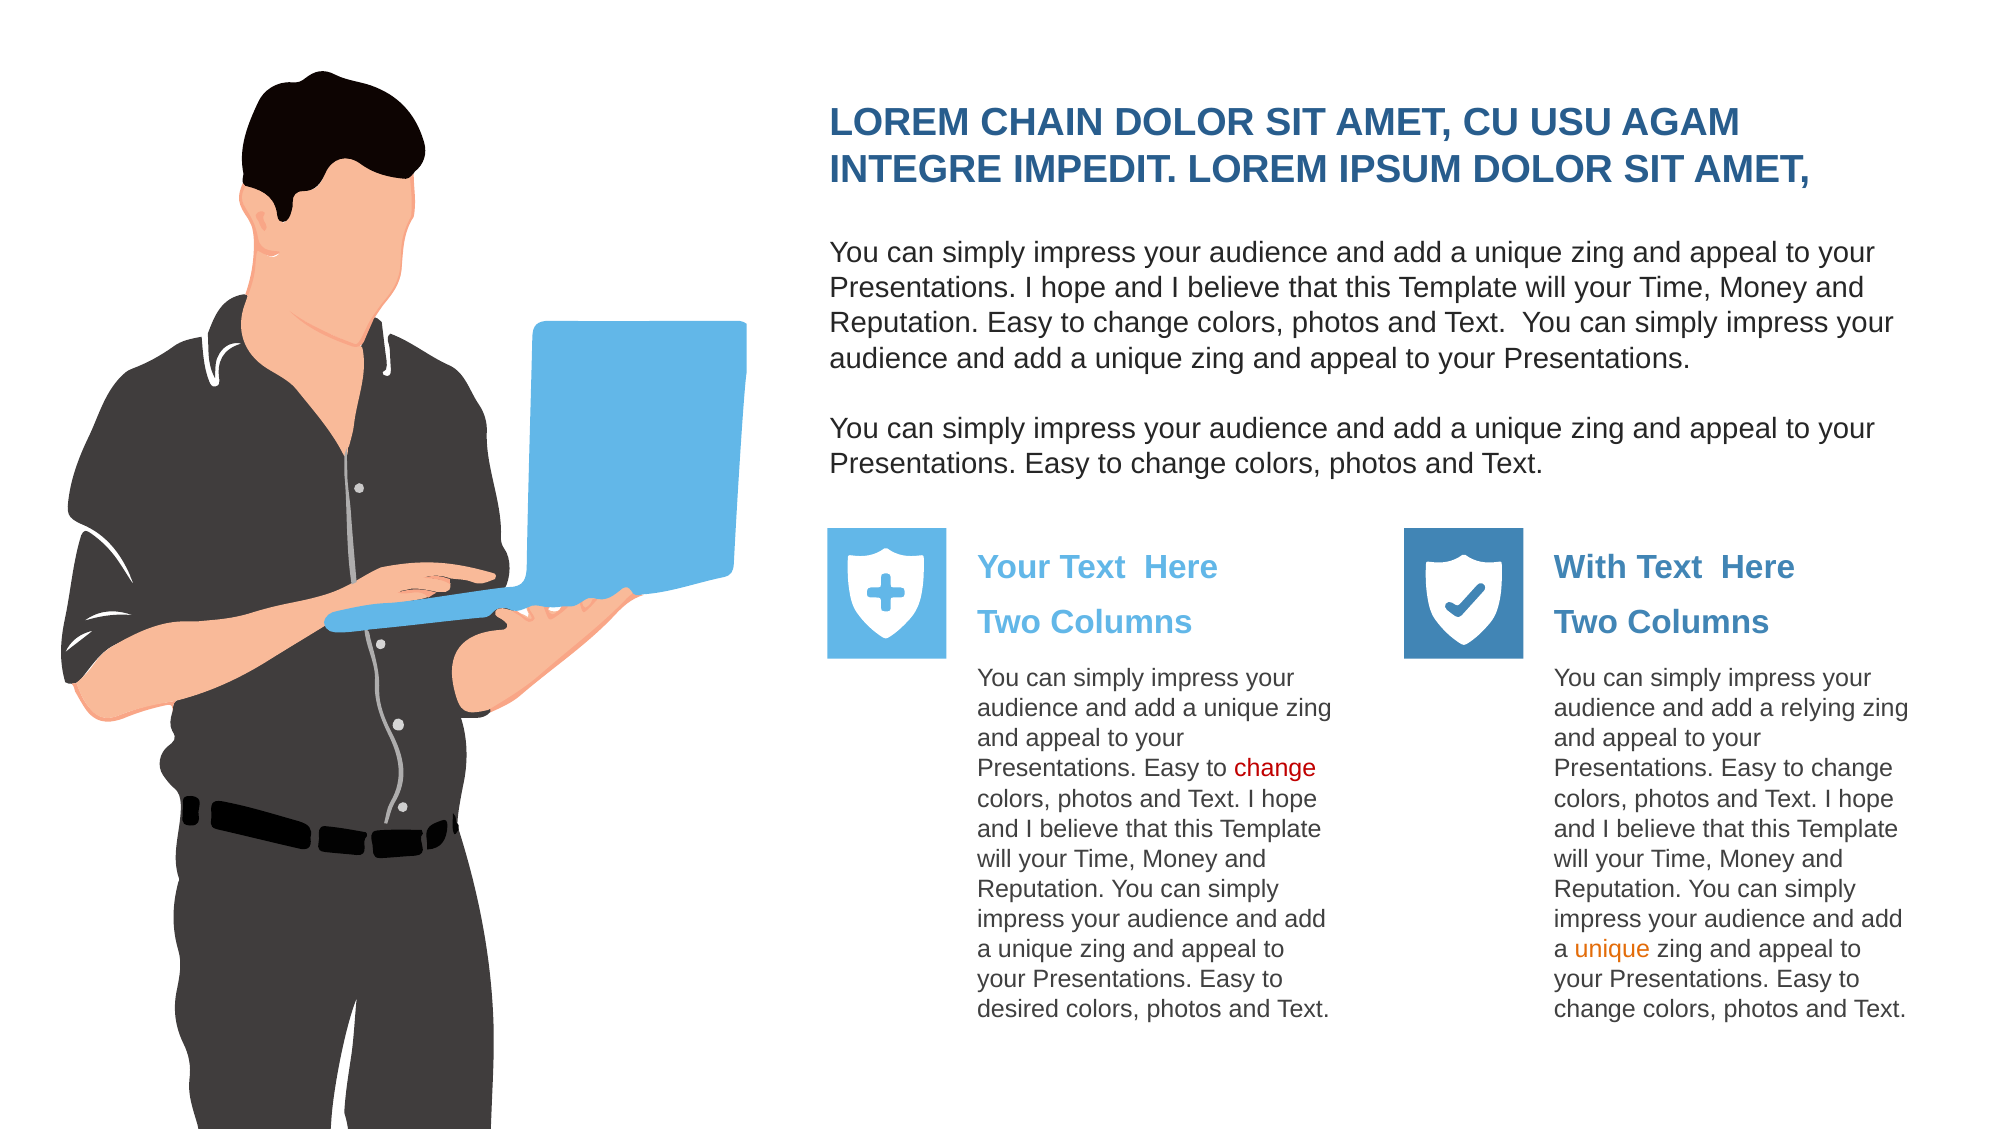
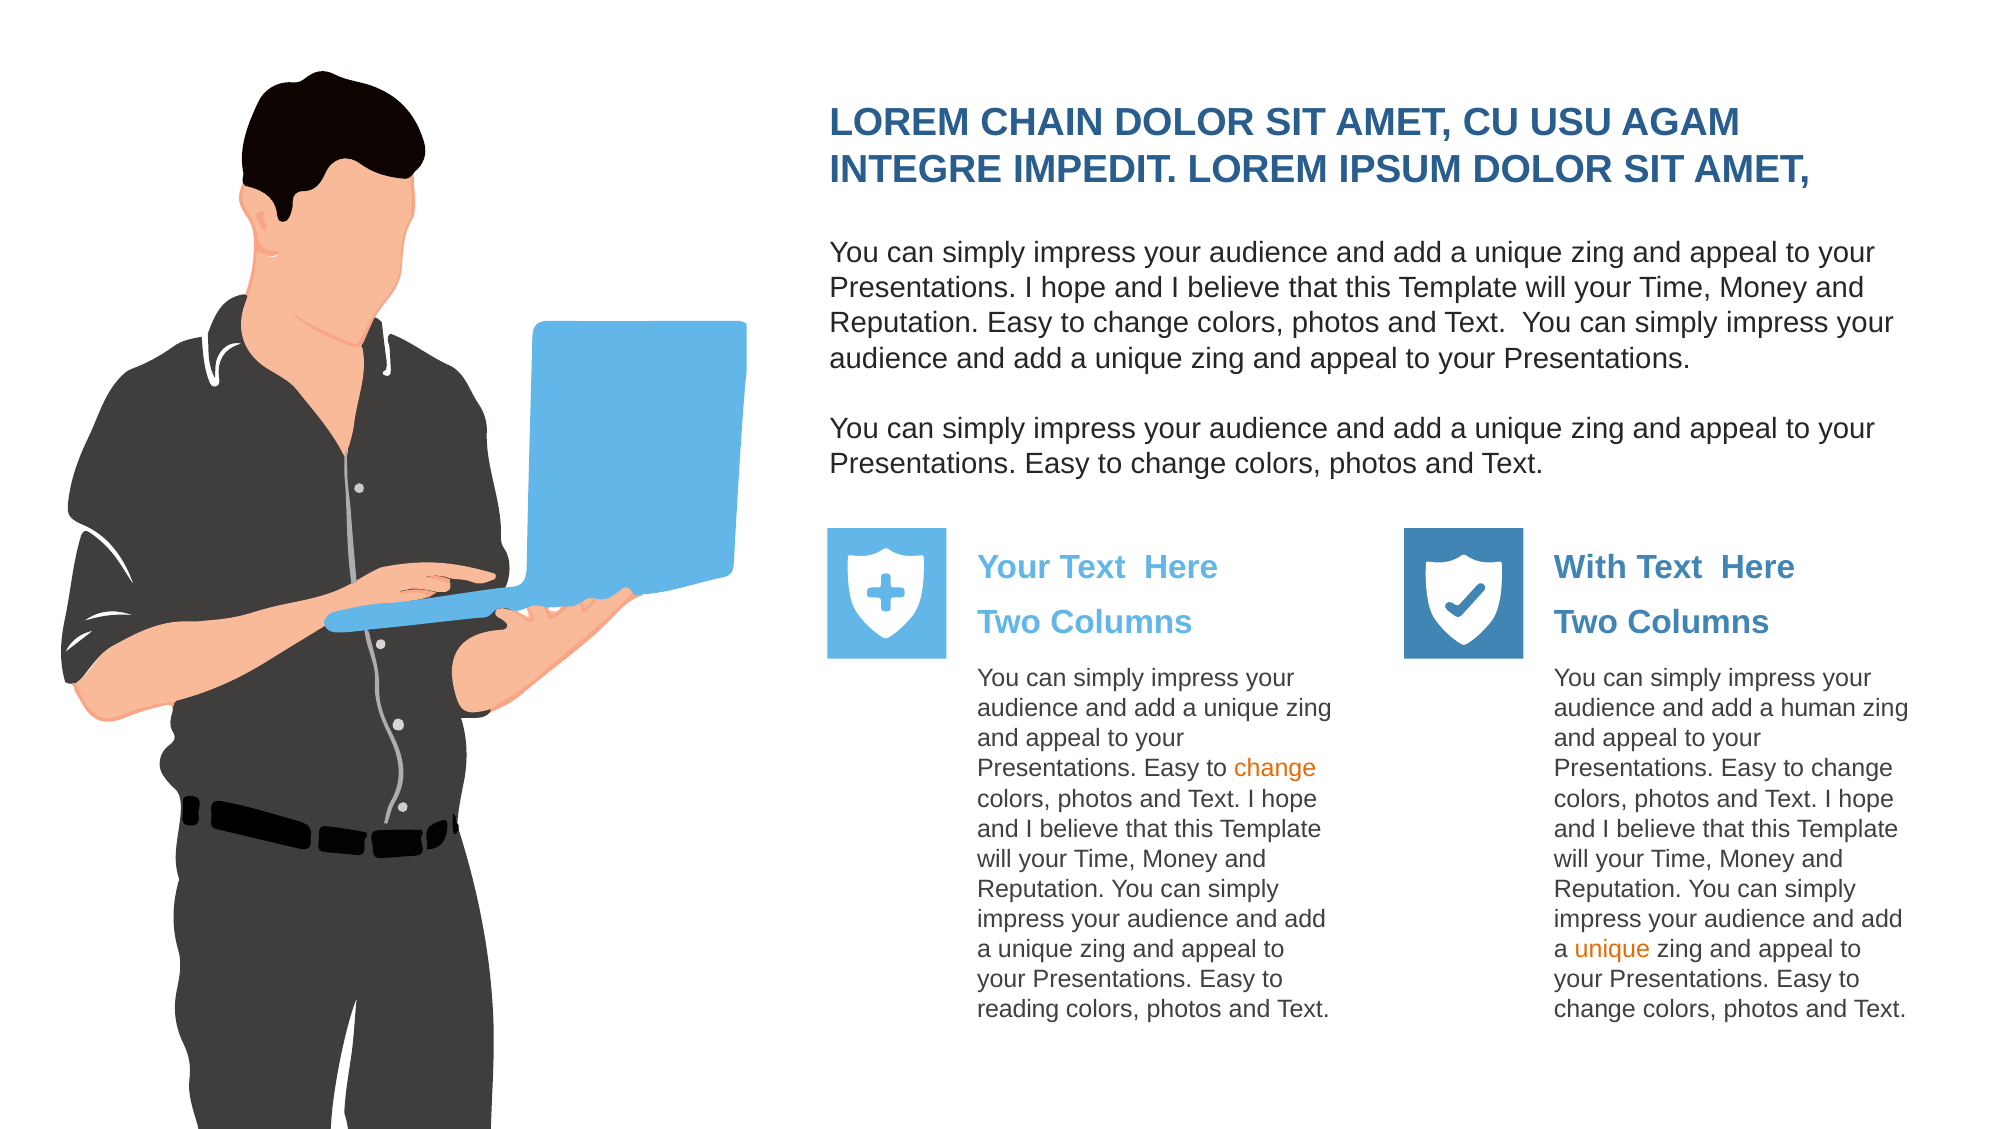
relying: relying -> human
change at (1275, 768) colour: red -> orange
desired: desired -> reading
